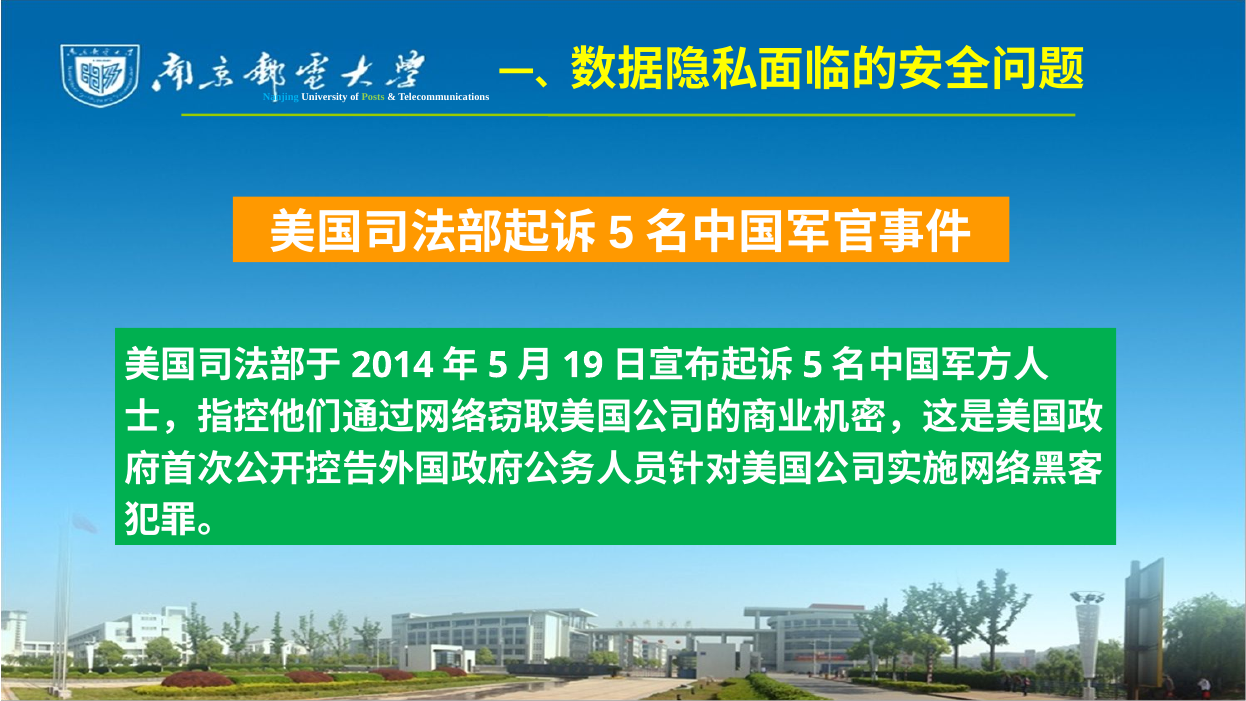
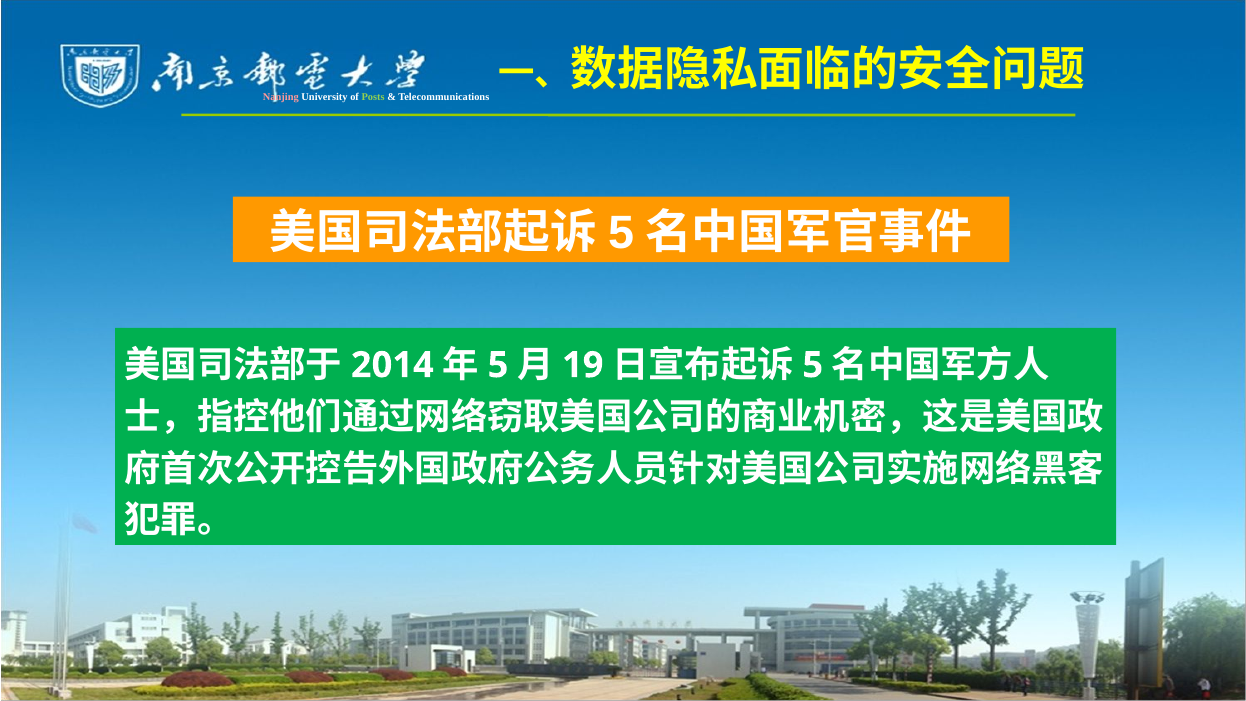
Nanjing colour: light blue -> pink
